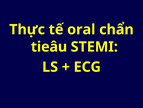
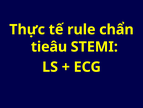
oral: oral -> rule
